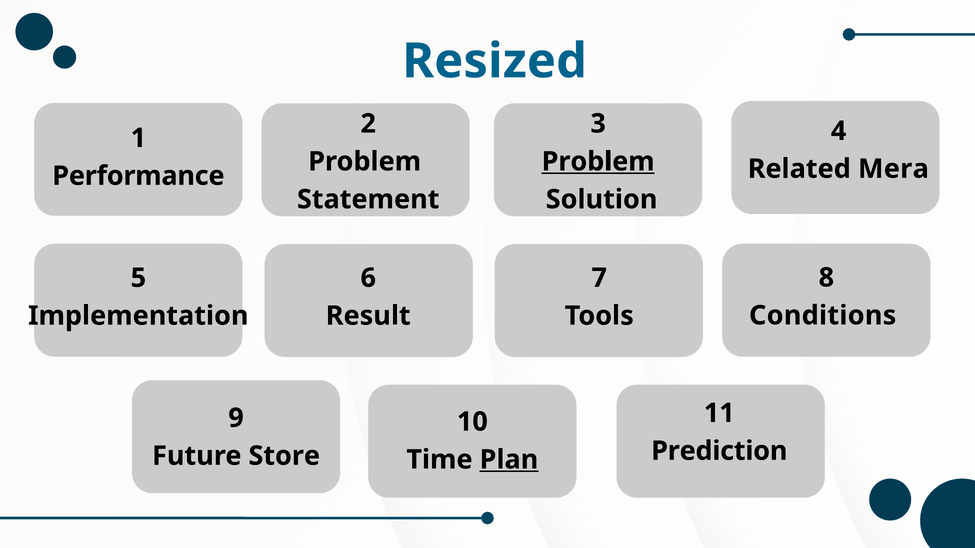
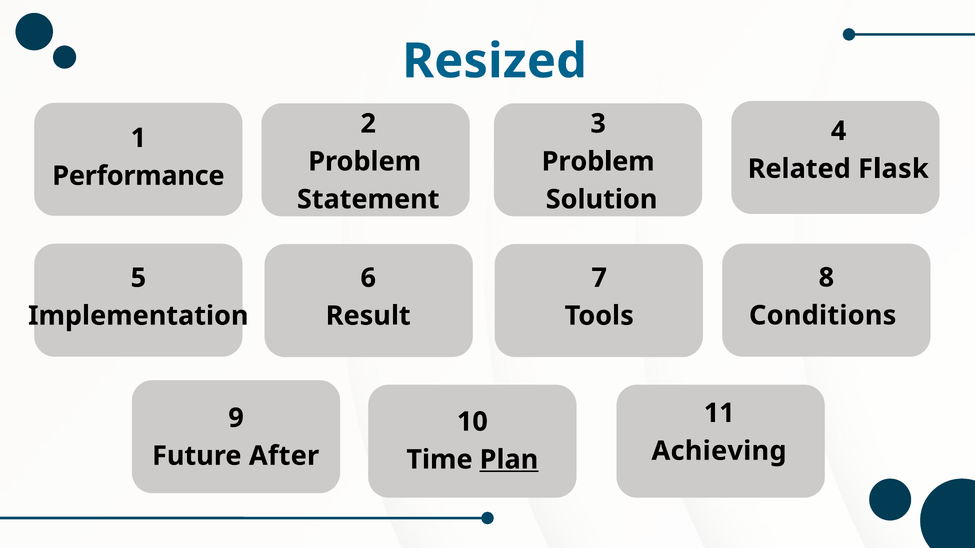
Problem at (598, 162) underline: present -> none
Mera: Mera -> Flask
Prediction: Prediction -> Achieving
Store: Store -> After
